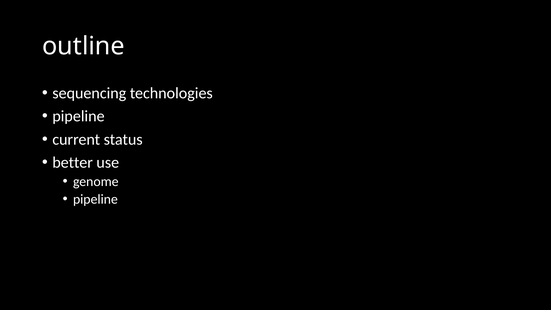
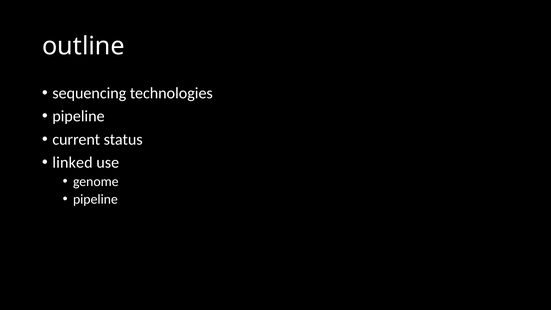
better: better -> linked
